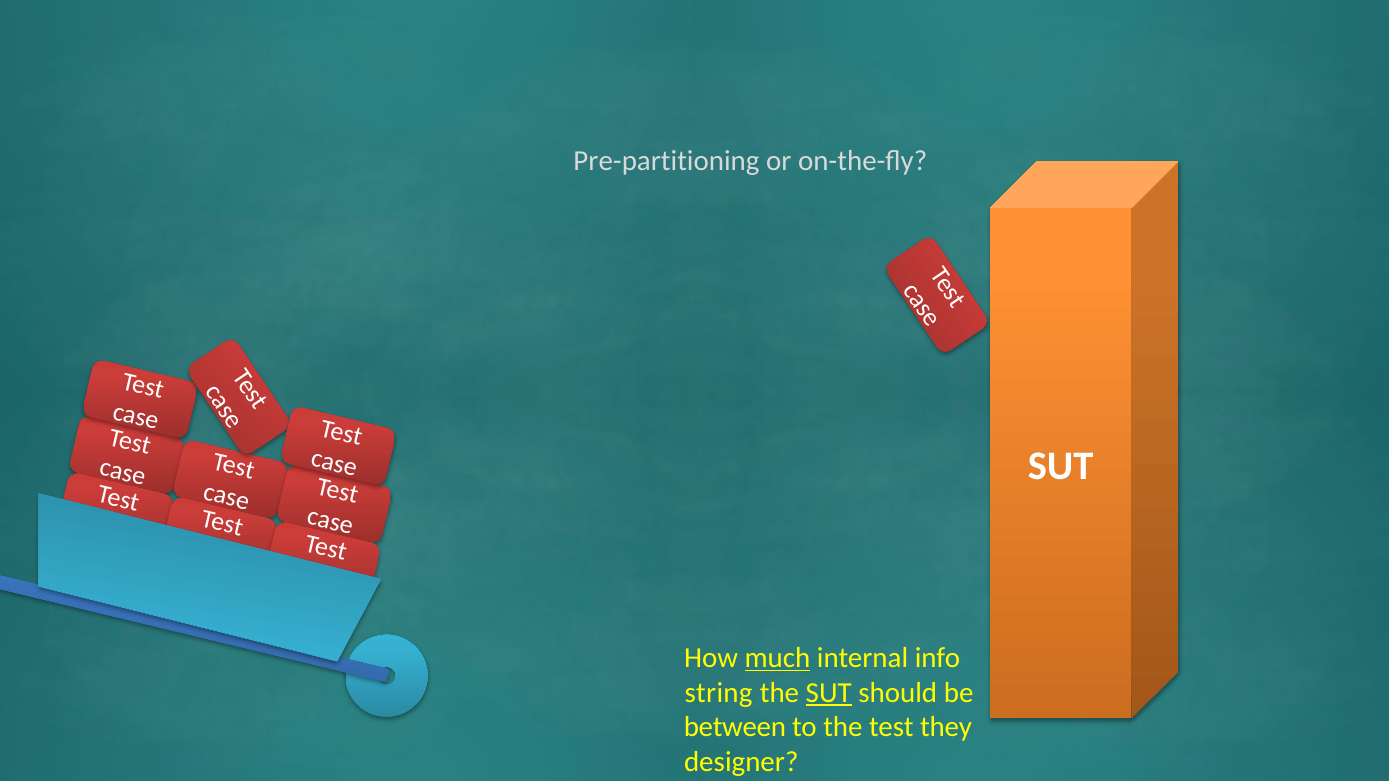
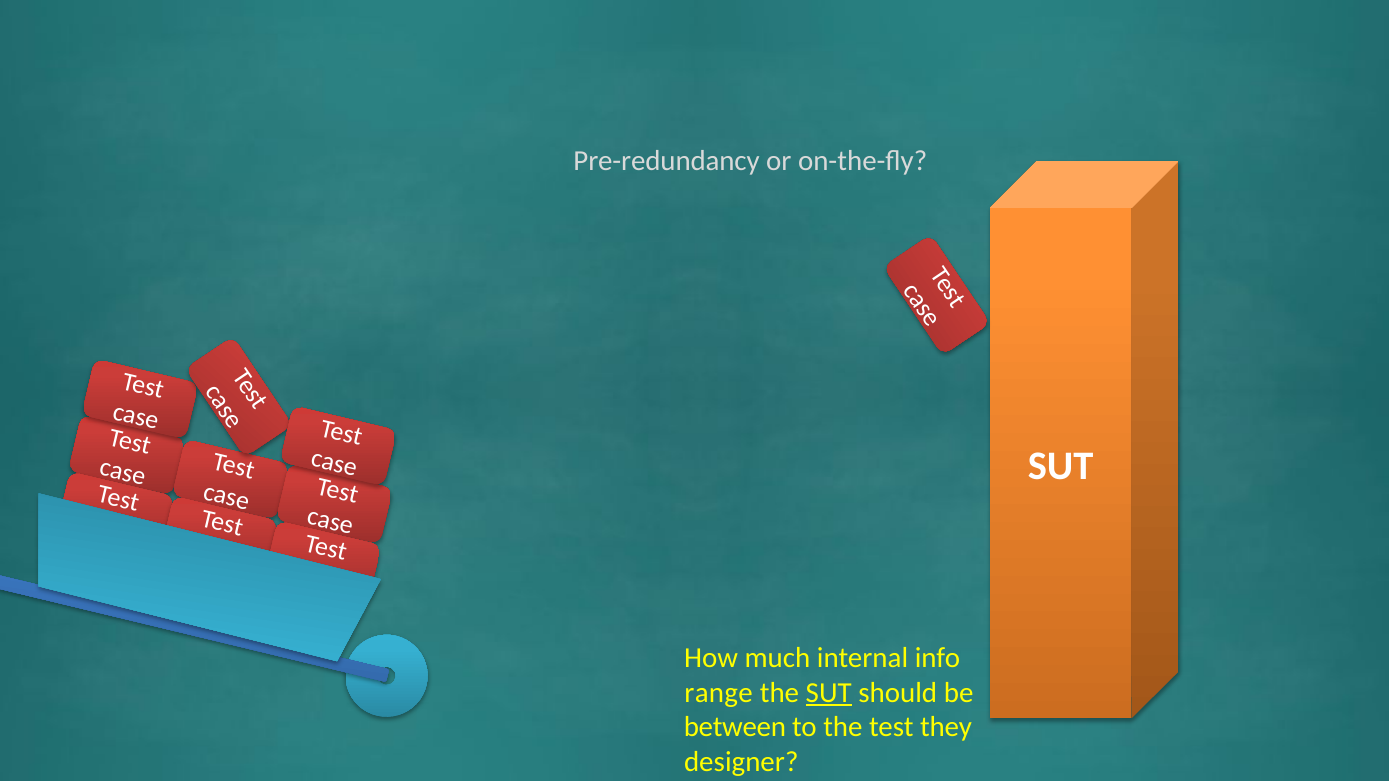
Pre-partitioning: Pre-partitioning -> Pre-redundancy
much underline: present -> none
string: string -> range
